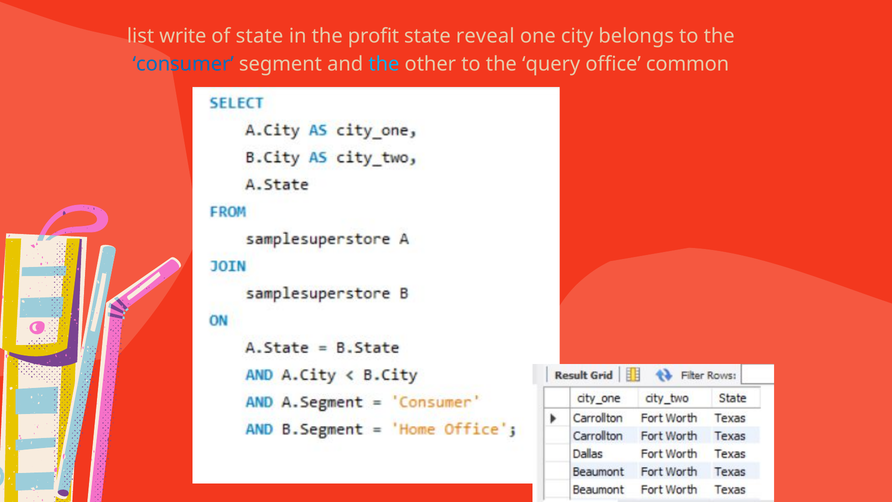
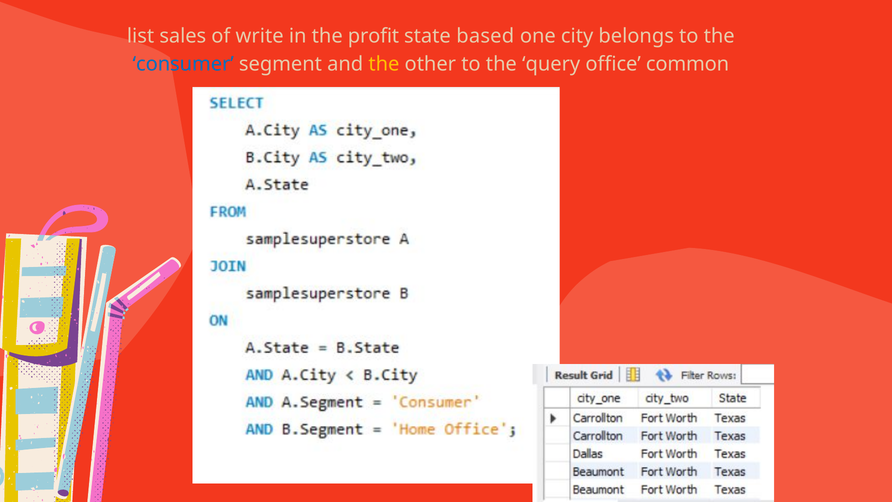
write: write -> sales
of state: state -> write
reveal: reveal -> based
the at (384, 64) colour: light blue -> yellow
